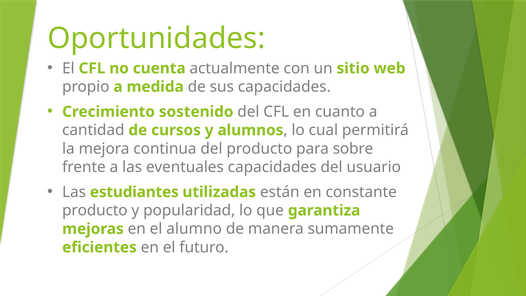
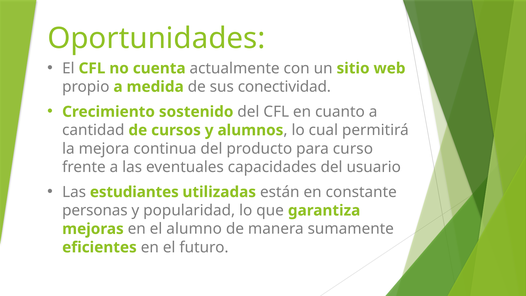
sus capacidades: capacidades -> conectividad
sobre: sobre -> curso
producto at (95, 210): producto -> personas
